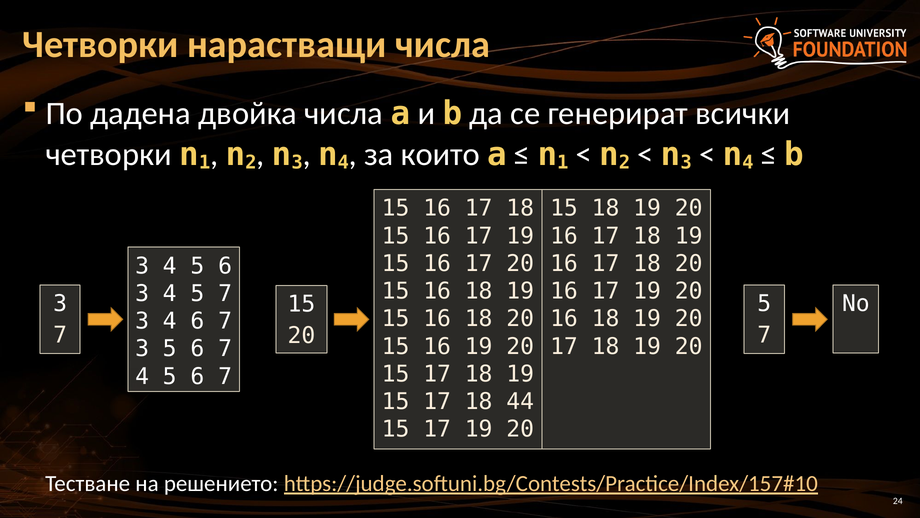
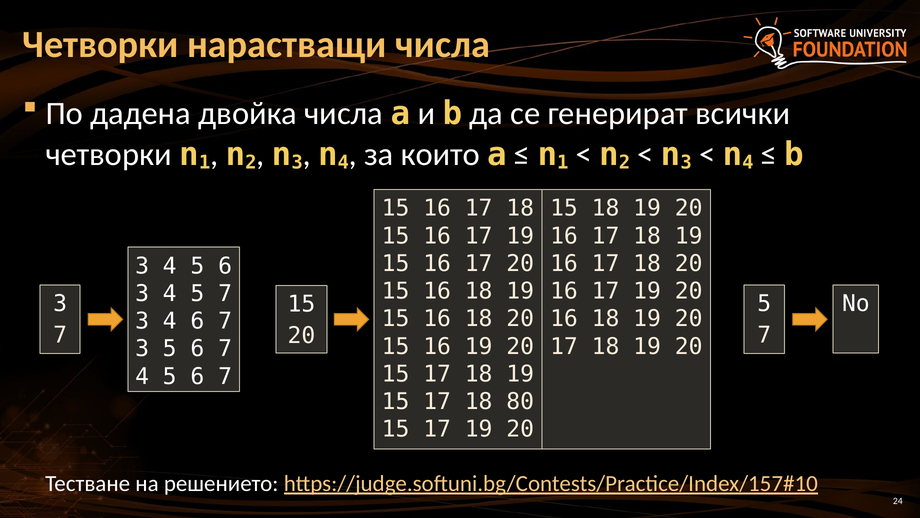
44: 44 -> 80
